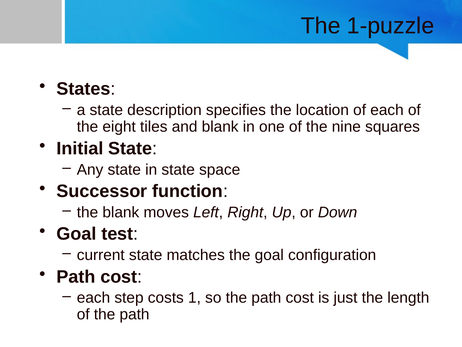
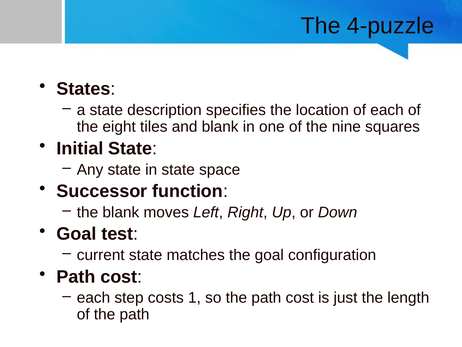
1-puzzle: 1-puzzle -> 4-puzzle
